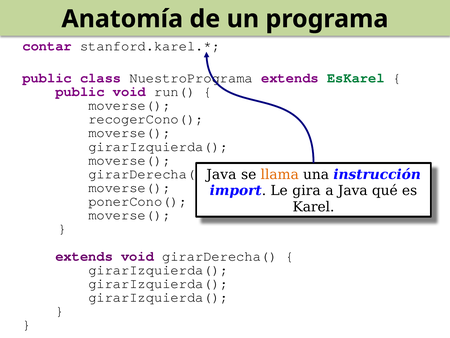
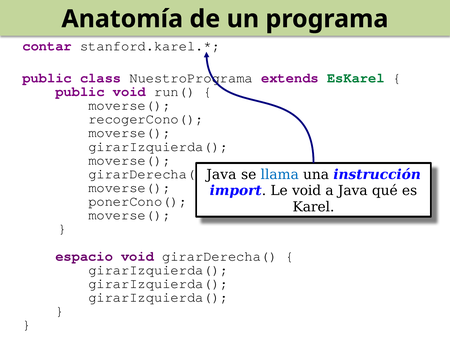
llama colour: orange -> blue
Le gira: gira -> void
extends at (84, 256): extends -> espacio
